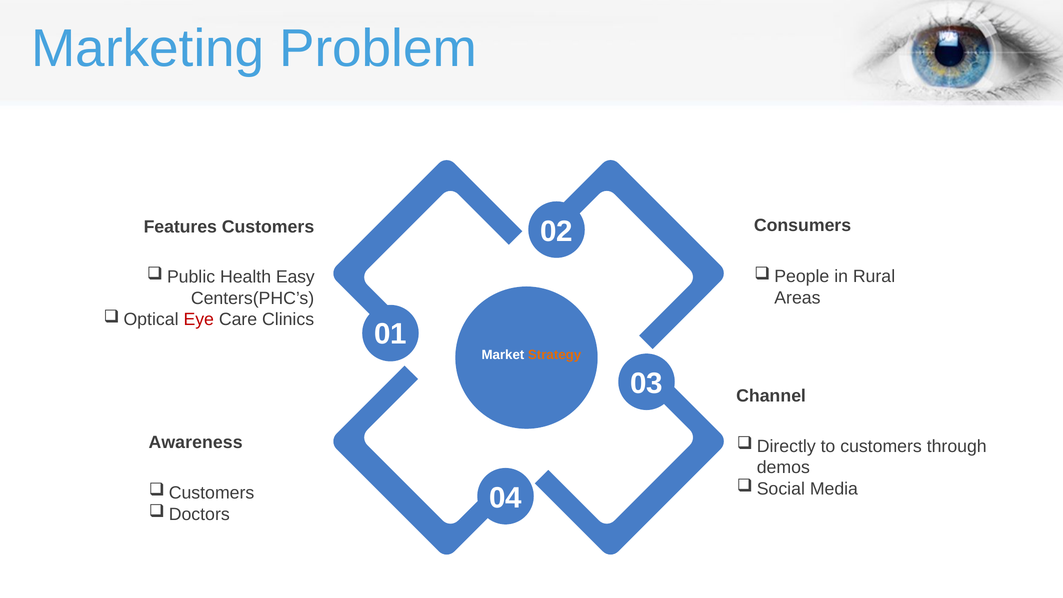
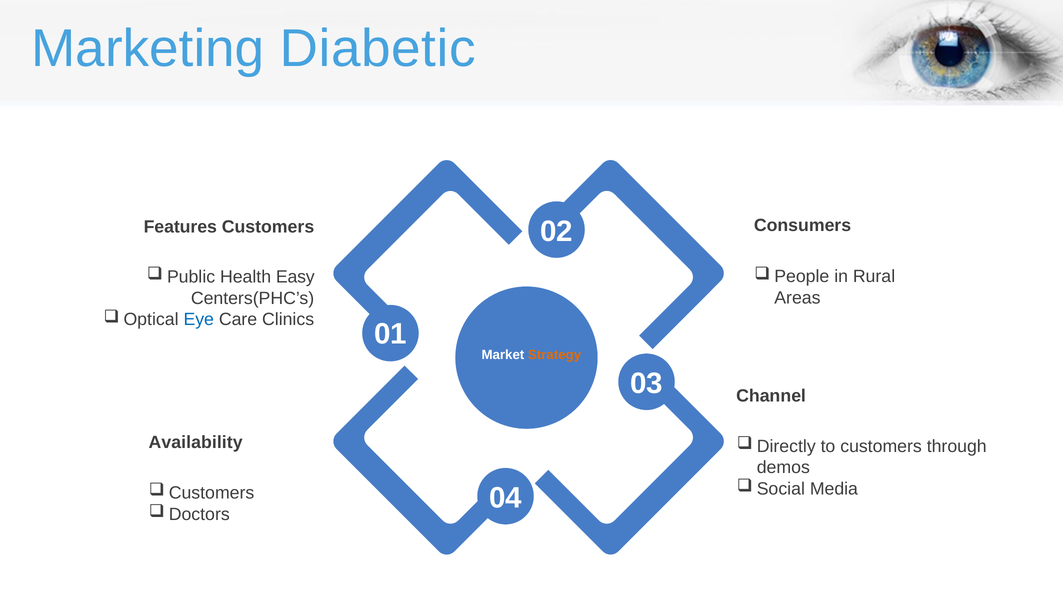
Problem: Problem -> Diabetic
Eye colour: red -> blue
Awareness: Awareness -> Availability
